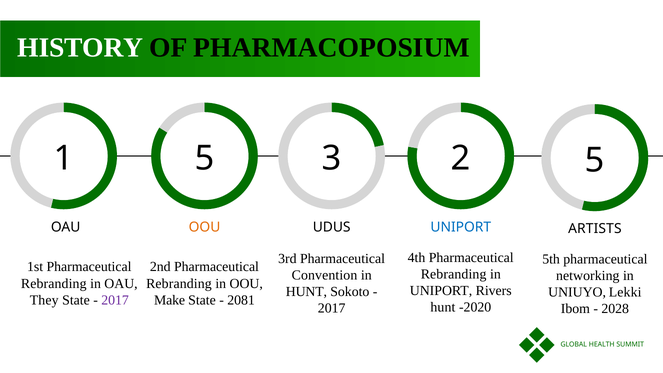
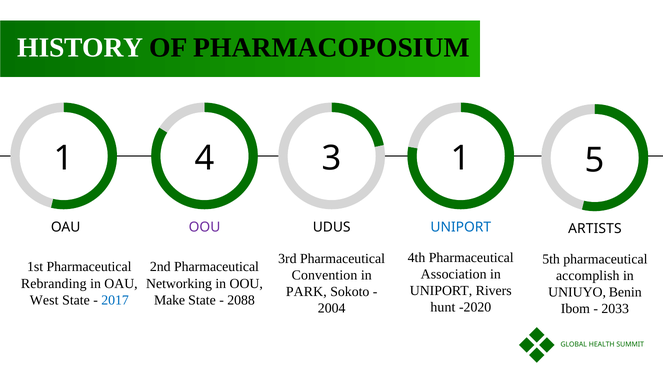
1 5: 5 -> 4
3 2: 2 -> 1
OOU at (205, 227) colour: orange -> purple
Rebranding at (454, 274): Rebranding -> Association
networking: networking -> accomplish
Rebranding at (179, 283): Rebranding -> Networking
HUNT at (306, 292): HUNT -> PARK
Lekki: Lekki -> Benin
They: They -> West
2017 at (115, 300) colour: purple -> blue
2081: 2081 -> 2088
2017 at (332, 308): 2017 -> 2004
2028: 2028 -> 2033
